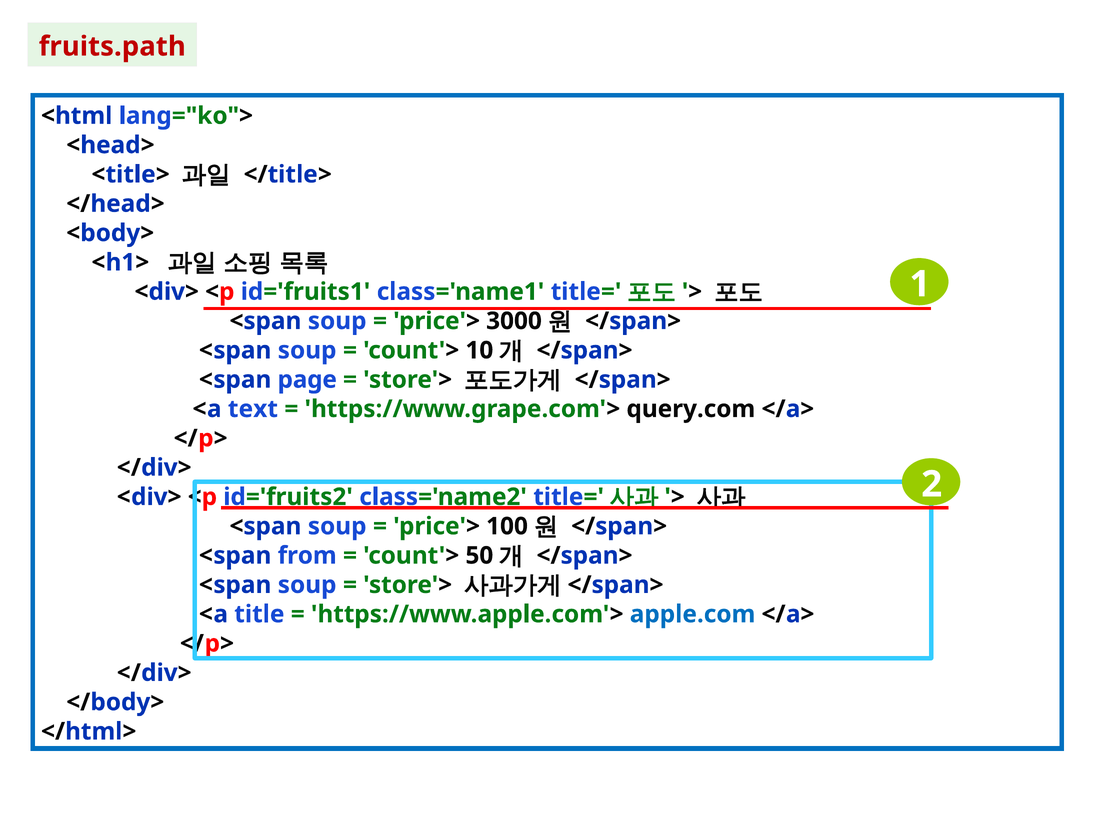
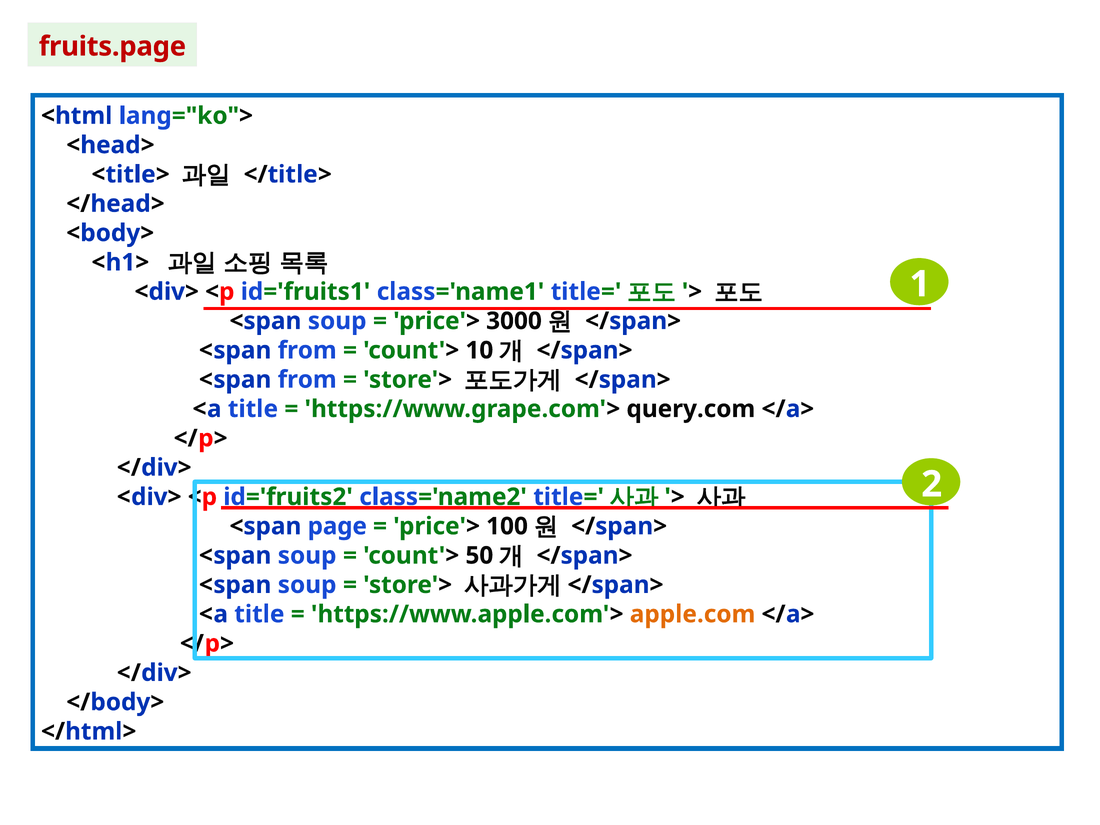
fruits.path: fruits.path -> fruits.page
soup at (307, 350): soup -> from
page at (307, 380): page -> from
text at (253, 409): text -> title
soup at (337, 526): soup -> page
from at (307, 556): from -> soup
apple.com colour: blue -> orange
